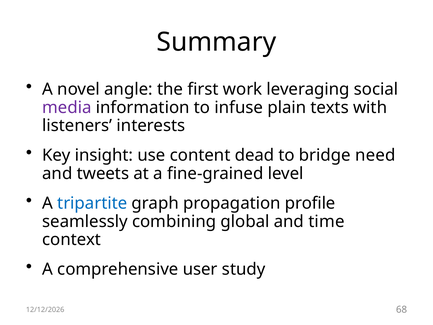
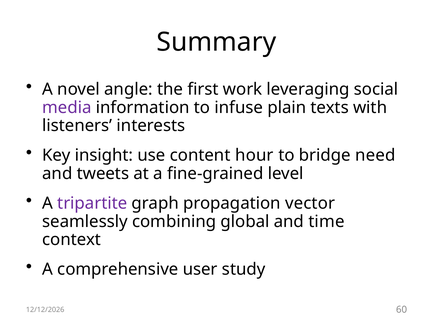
dead: dead -> hour
tripartite colour: blue -> purple
profile: profile -> vector
68: 68 -> 60
